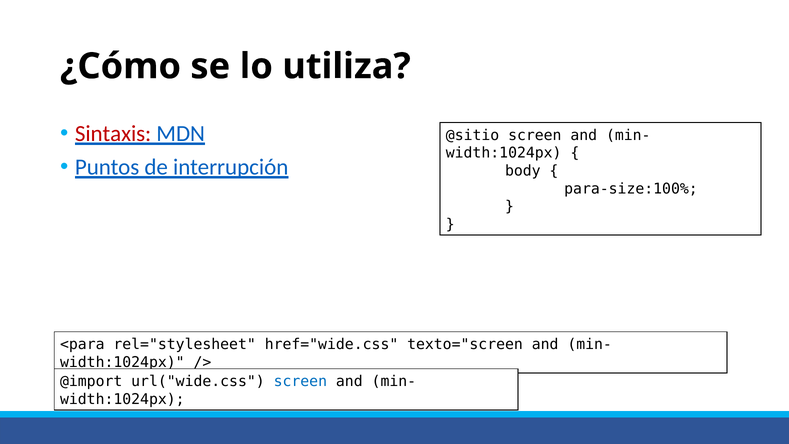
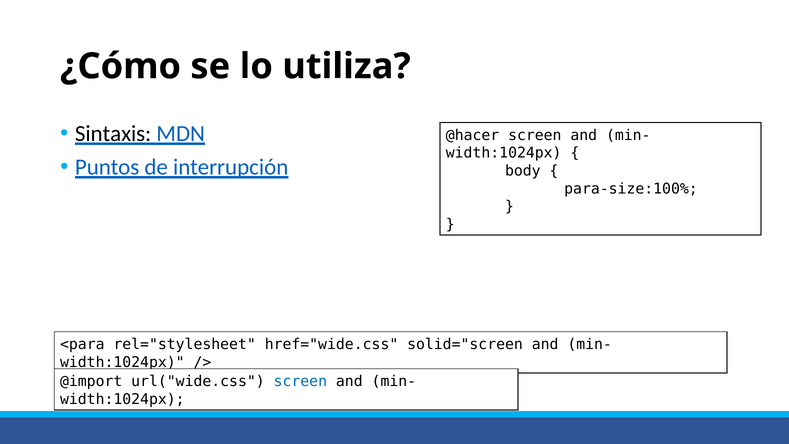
Sintaxis colour: red -> black
@sitio: @sitio -> @hacer
texto="screen: texto="screen -> solid="screen
